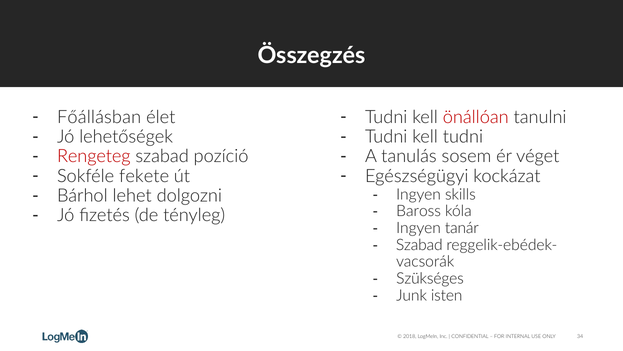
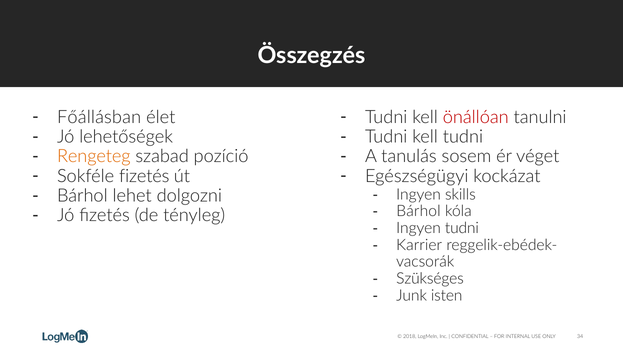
Rengeteg colour: red -> orange
Sokféle fekete: fekete -> fizetés
Baross at (419, 211): Baross -> Bárhol
Ingyen tanár: tanár -> tudni
Szabad at (419, 245): Szabad -> Karrier
